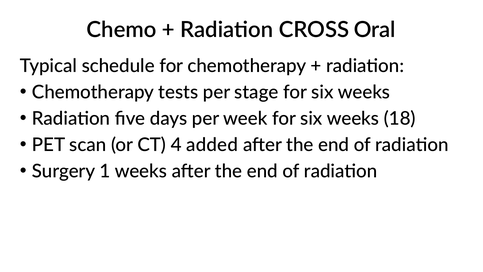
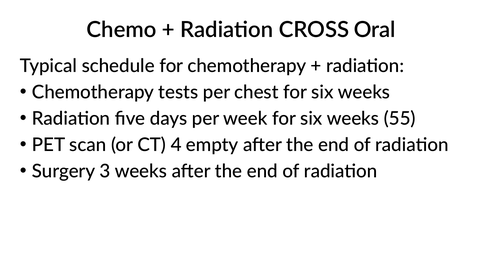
stage: stage -> chest
18: 18 -> 55
added: added -> empty
1: 1 -> 3
